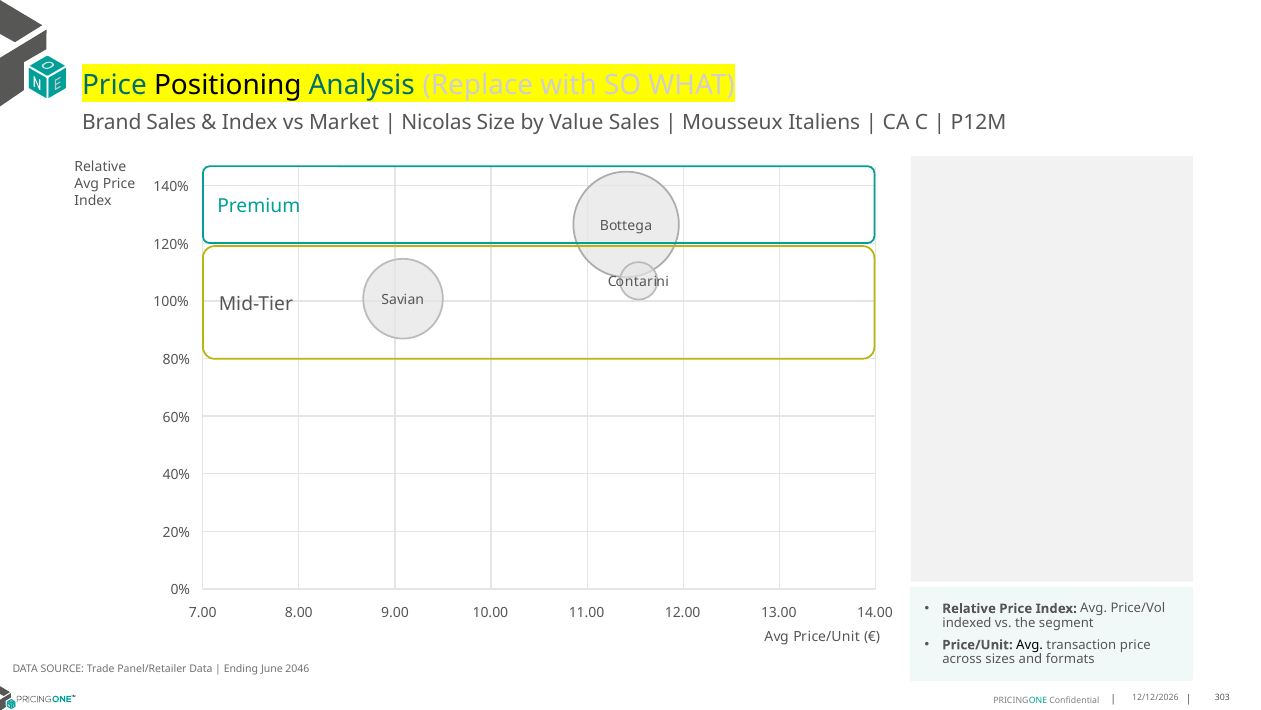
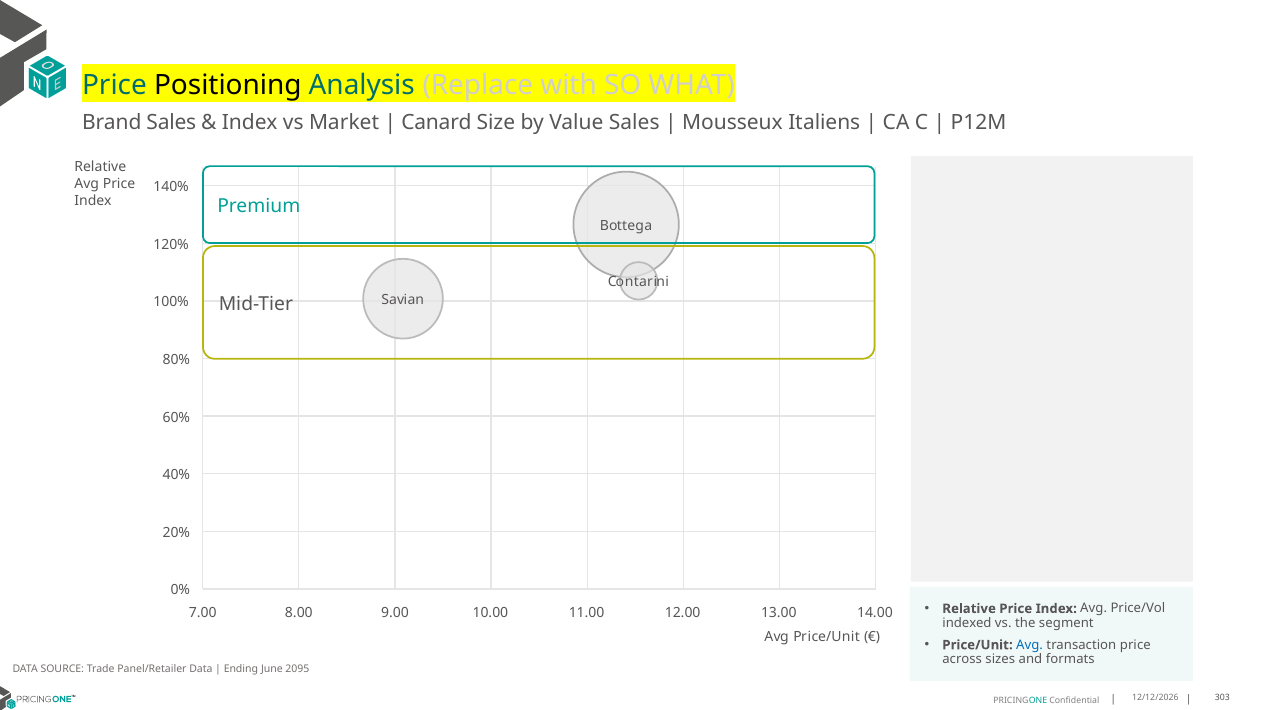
Nicolas: Nicolas -> Canard
Avg at (1030, 644) colour: black -> blue
2046: 2046 -> 2095
